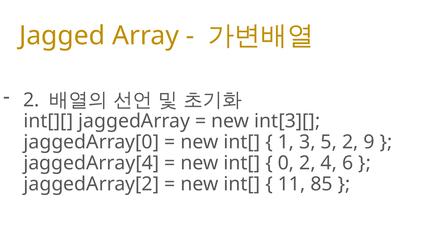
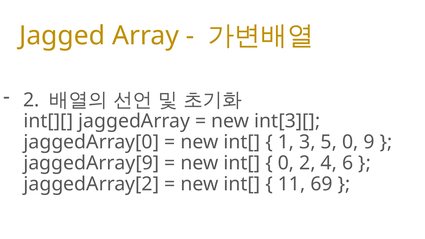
5 2: 2 -> 0
jaggedArray[4: jaggedArray[4 -> jaggedArray[9
85: 85 -> 69
